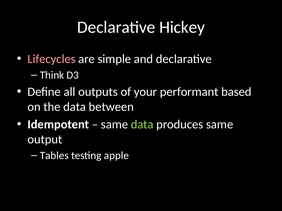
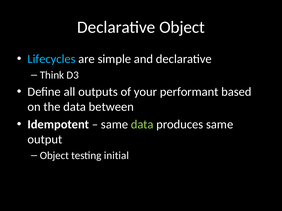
Declarative Hickey: Hickey -> Object
Lifecycles colour: pink -> light blue
Tables at (54, 156): Tables -> Object
apple: apple -> initial
